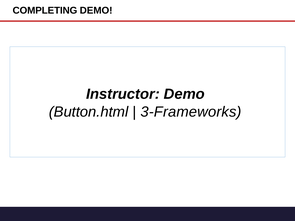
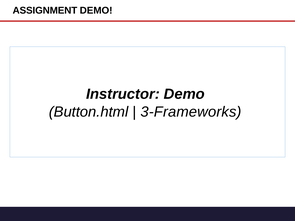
COMPLETING: COMPLETING -> ASSIGNMENT
